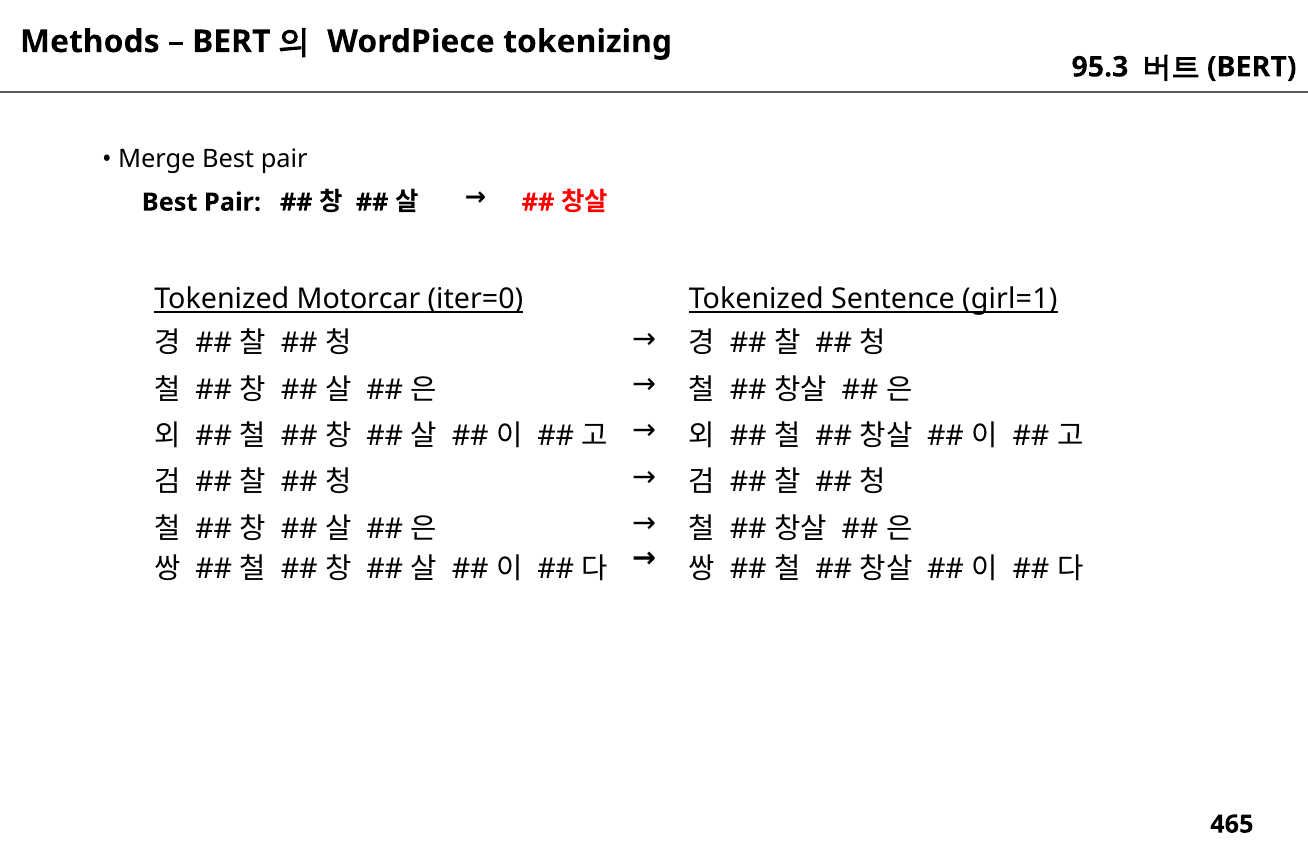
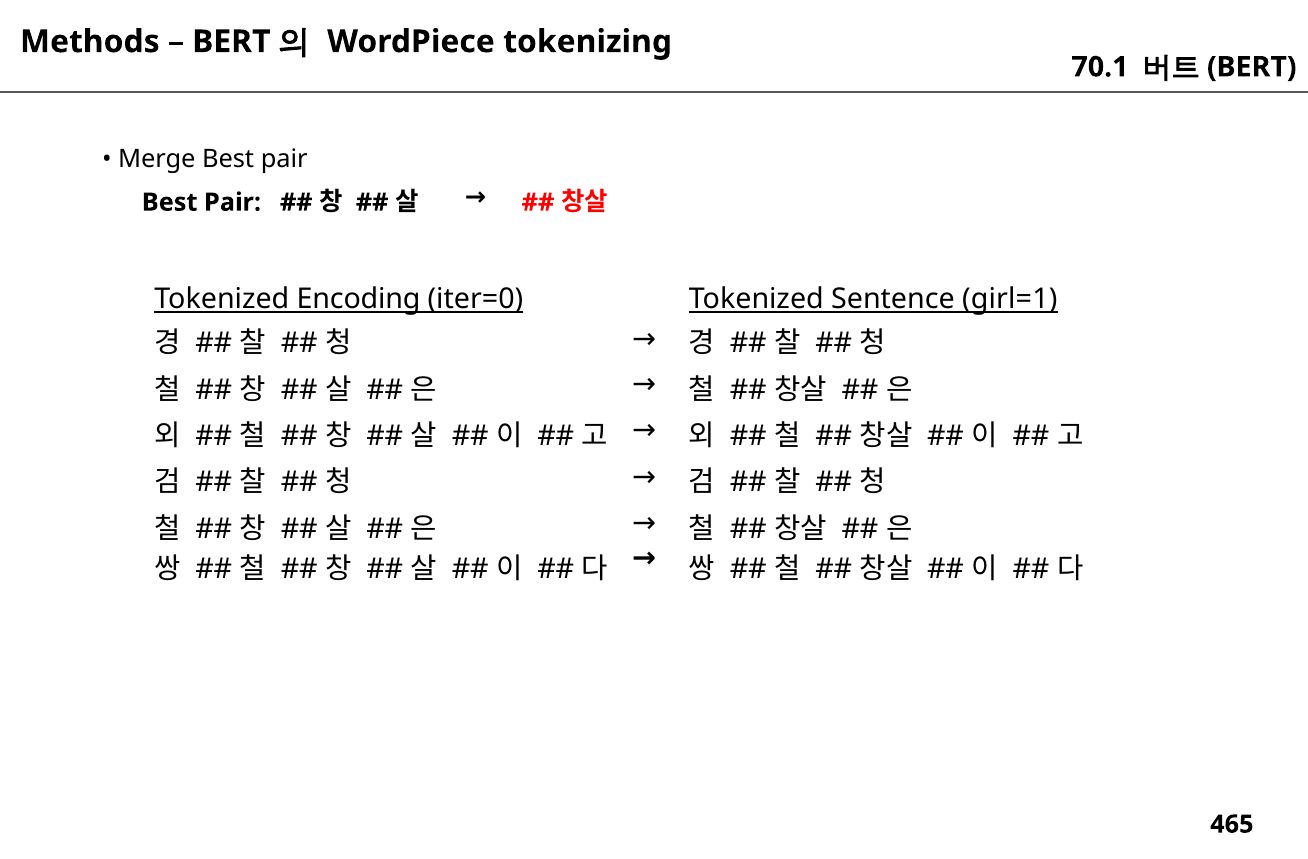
95.3: 95.3 -> 70.1
Motorcar: Motorcar -> Encoding
